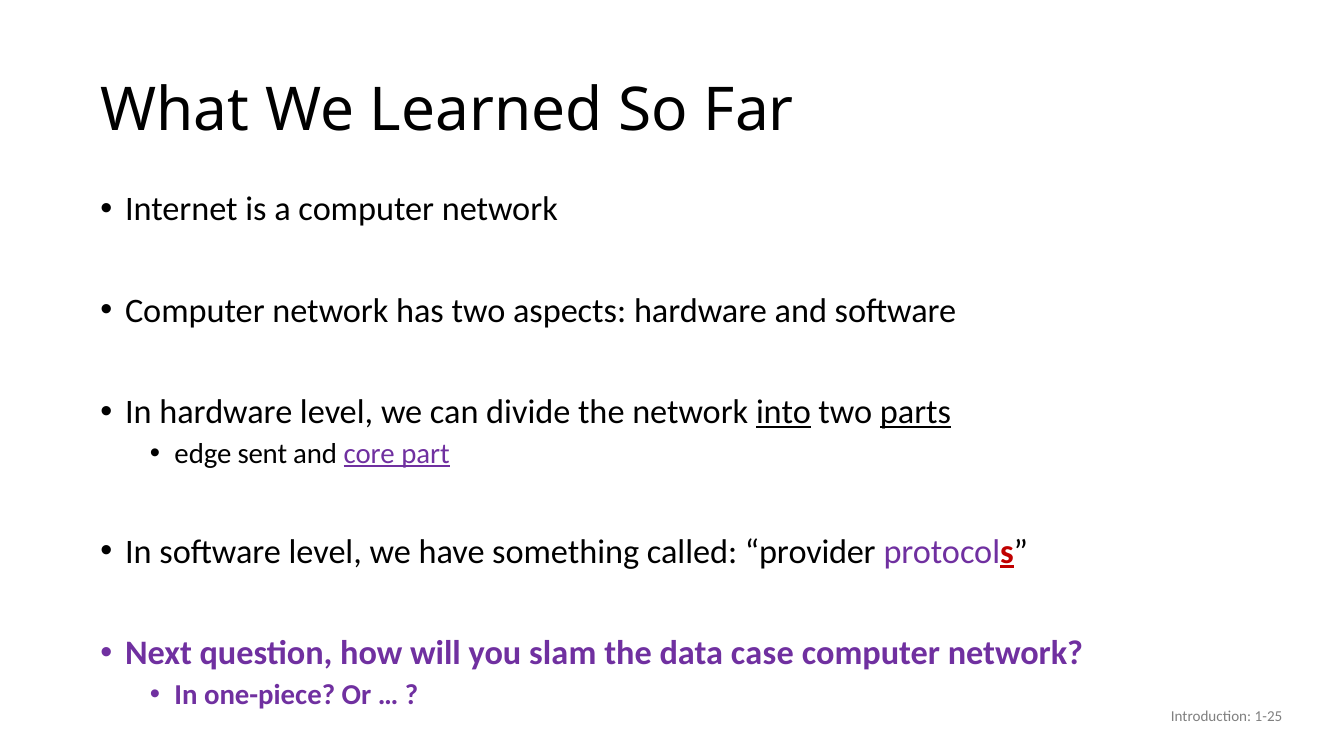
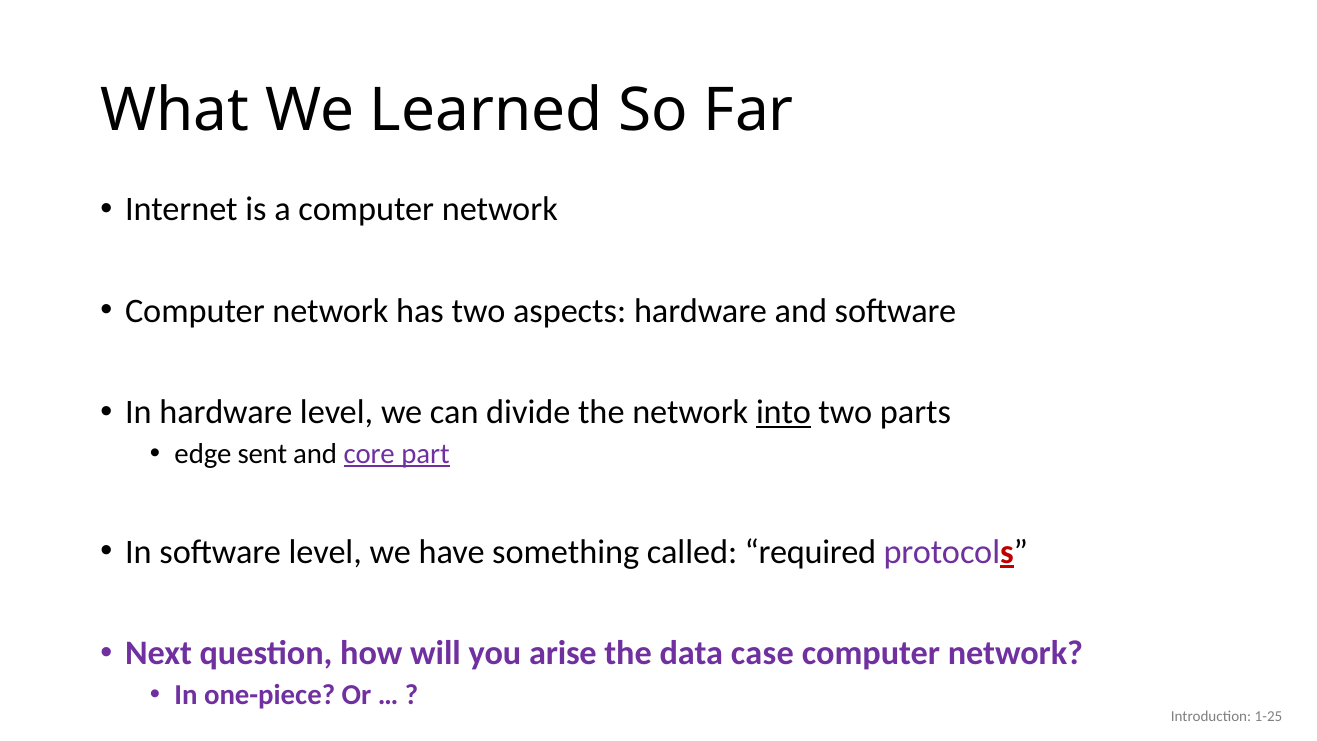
parts underline: present -> none
provider: provider -> required
slam: slam -> arise
